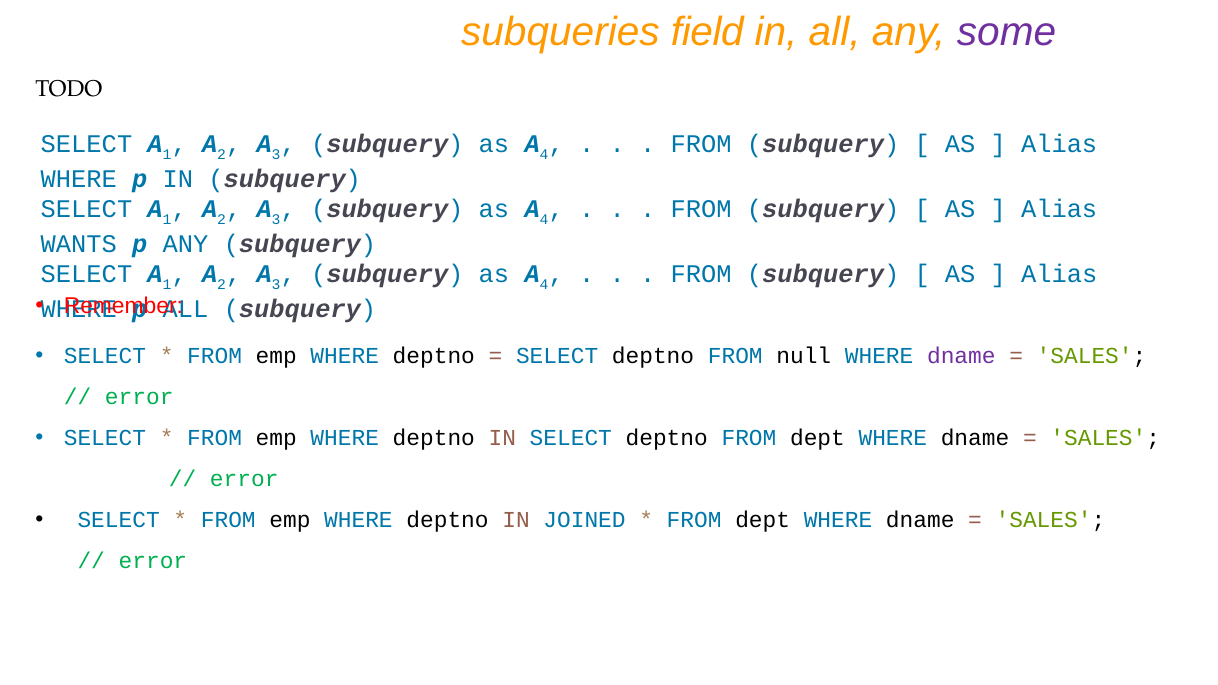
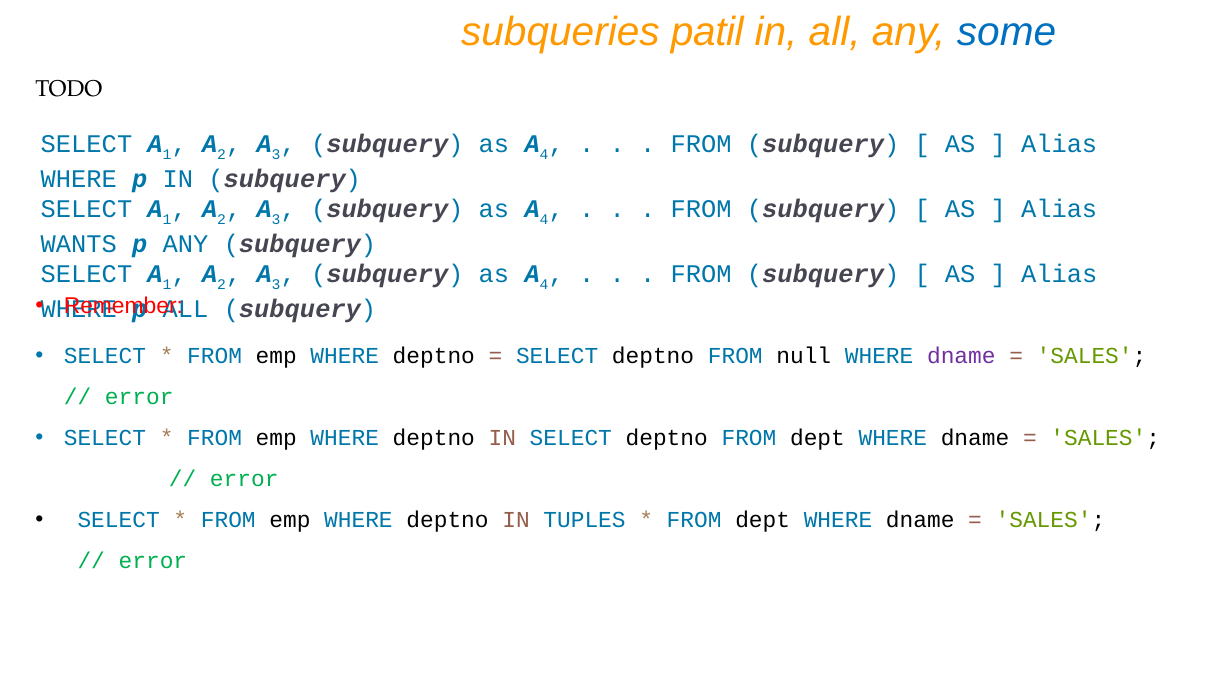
field: field -> patil
some colour: purple -> blue
JOINED: JOINED -> TUPLES
